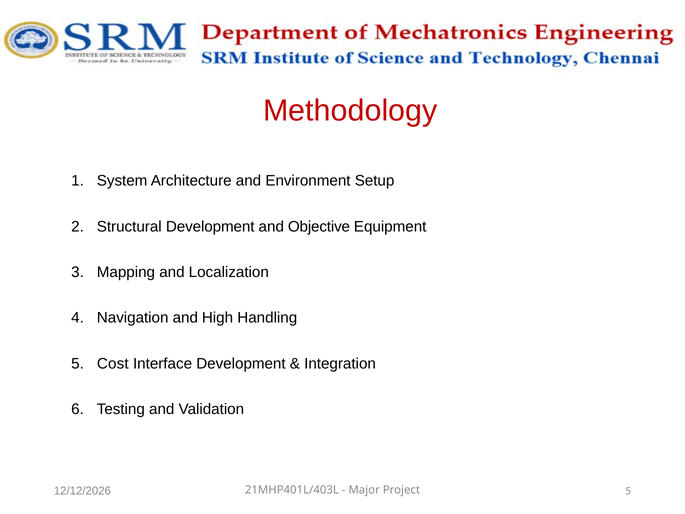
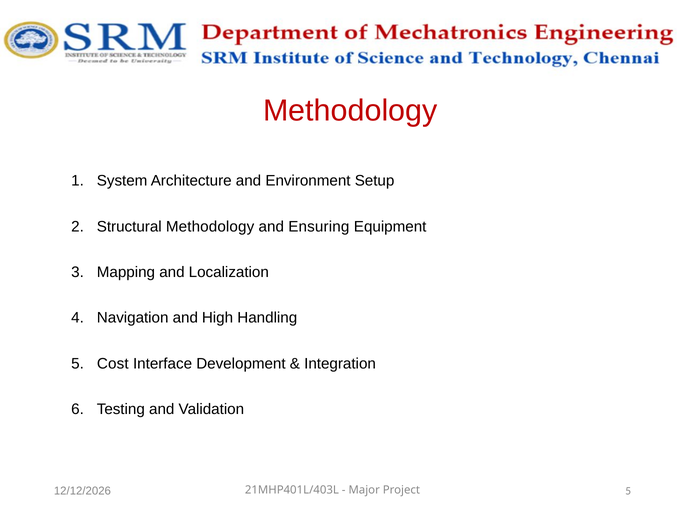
Structural Development: Development -> Methodology
Objective: Objective -> Ensuring
